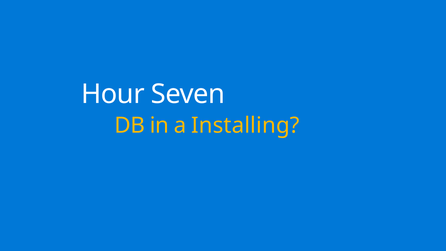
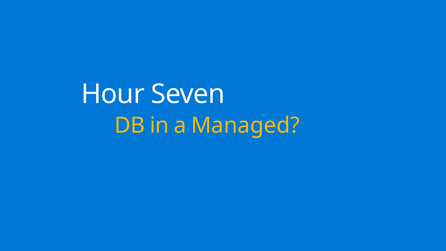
Installing: Installing -> Managed
